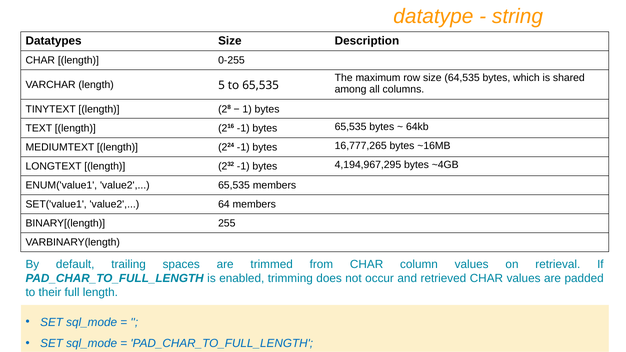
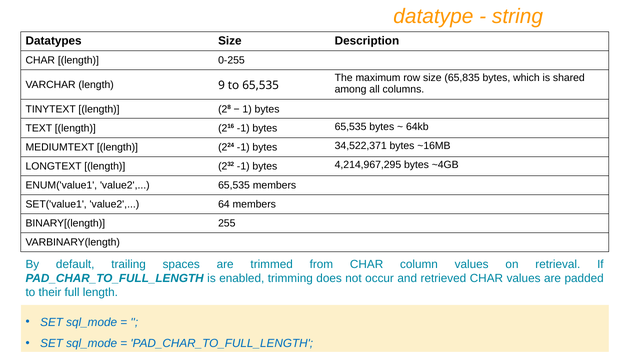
64,535: 64,535 -> 65,835
5: 5 -> 9
16,777,265: 16,777,265 -> 34,522,371
4,194,967,295: 4,194,967,295 -> 4,214,967,295
